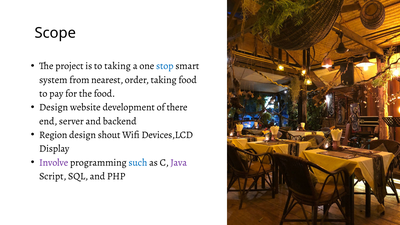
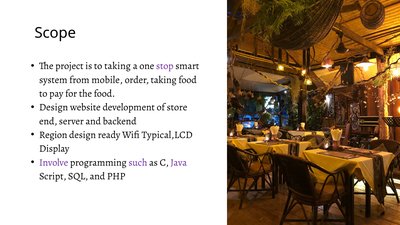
stop colour: blue -> purple
nearest: nearest -> mobile
there: there -> store
shout: shout -> ready
Devices,LCD: Devices,LCD -> Typical,LCD
such colour: blue -> purple
